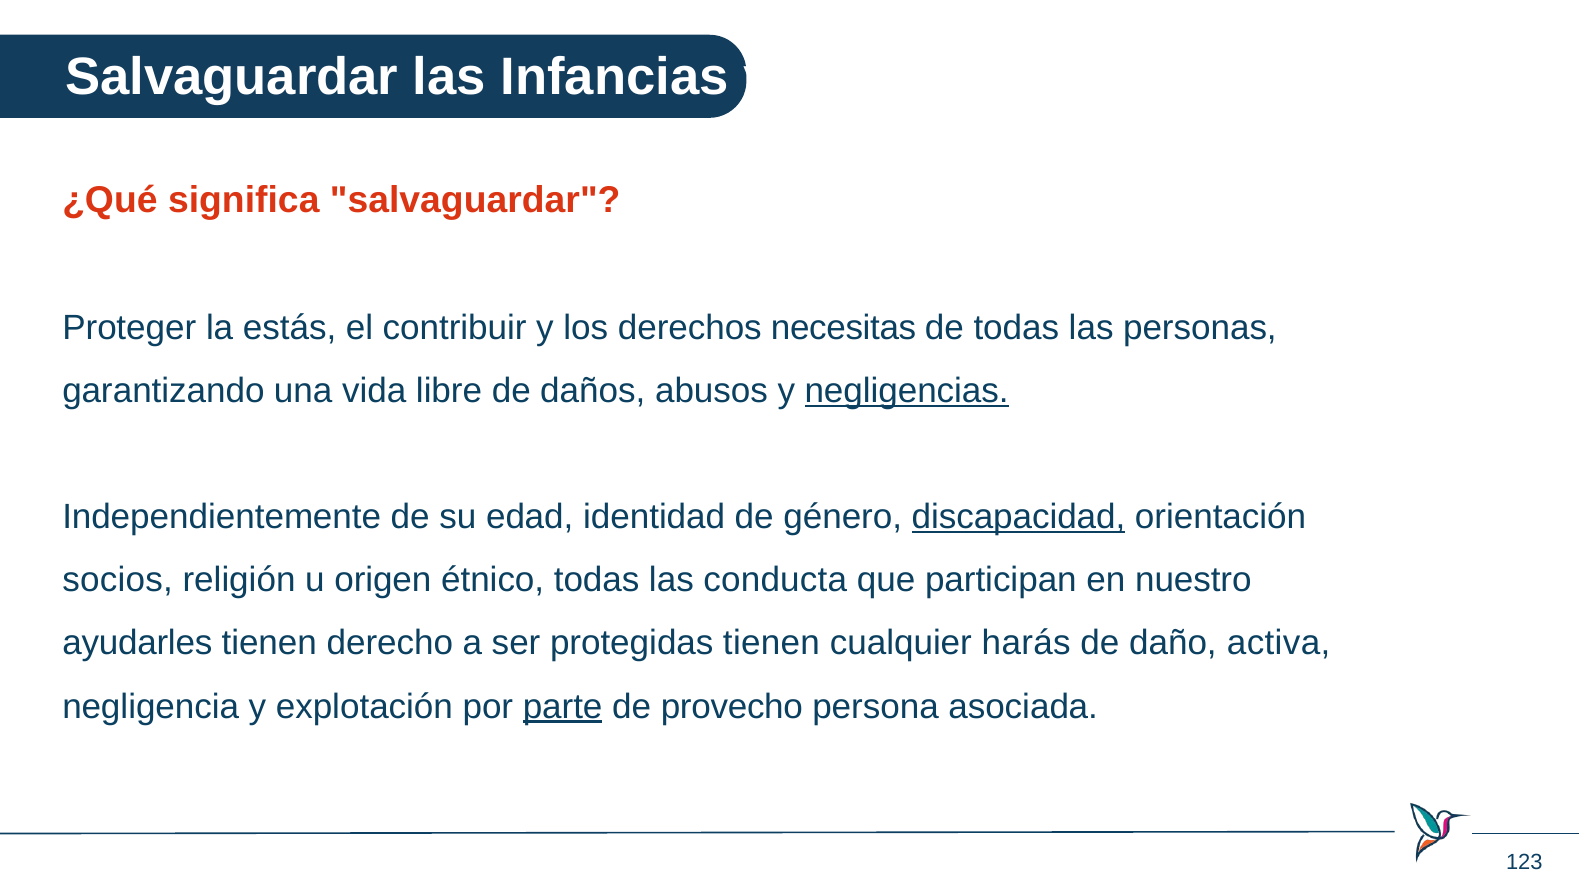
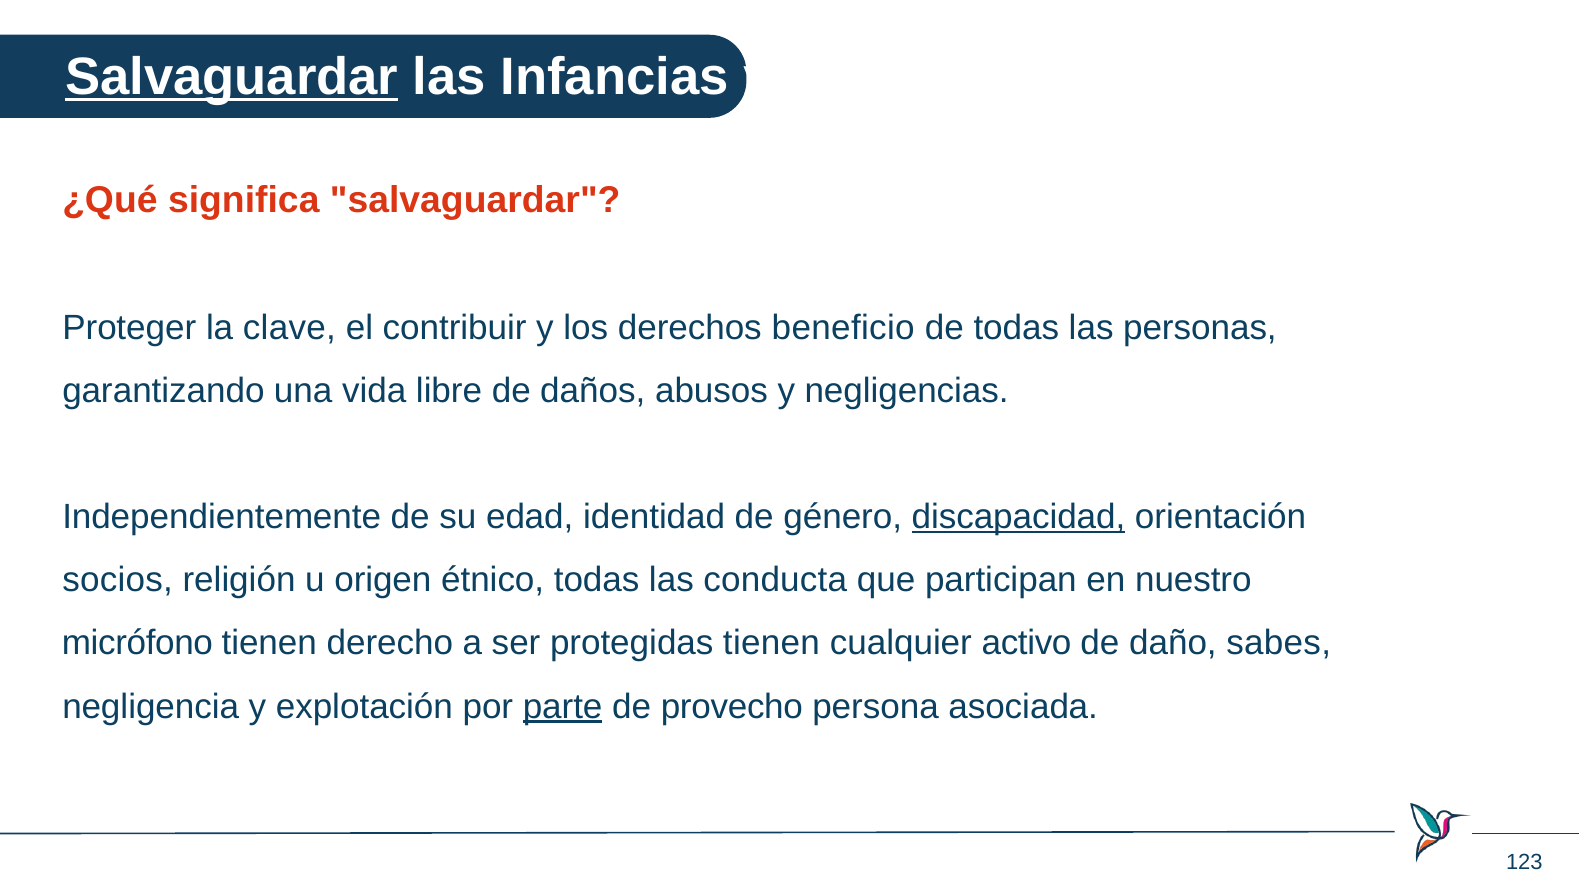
Salvaguardar at (232, 77) underline: none -> present
estás: estás -> clave
necesitas: necesitas -> beneficio
negligencias underline: present -> none
ayudarles: ayudarles -> micrófono
harás: harás -> activo
activa: activa -> sabes
